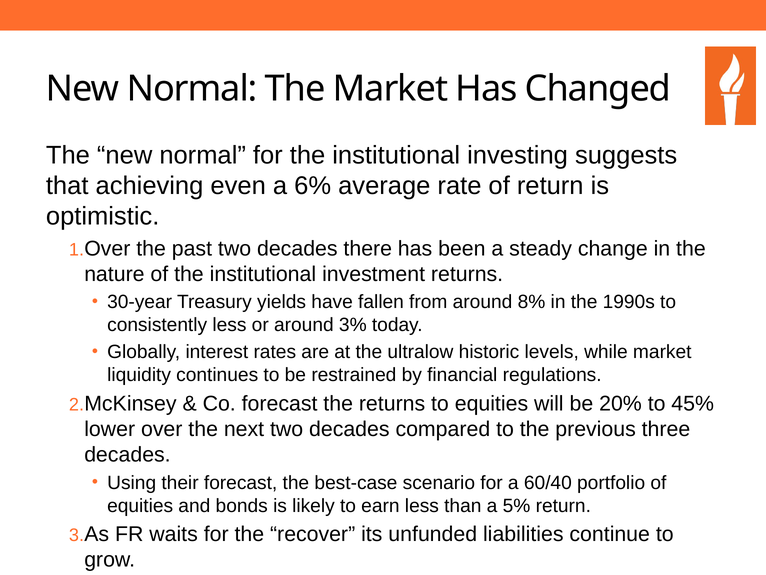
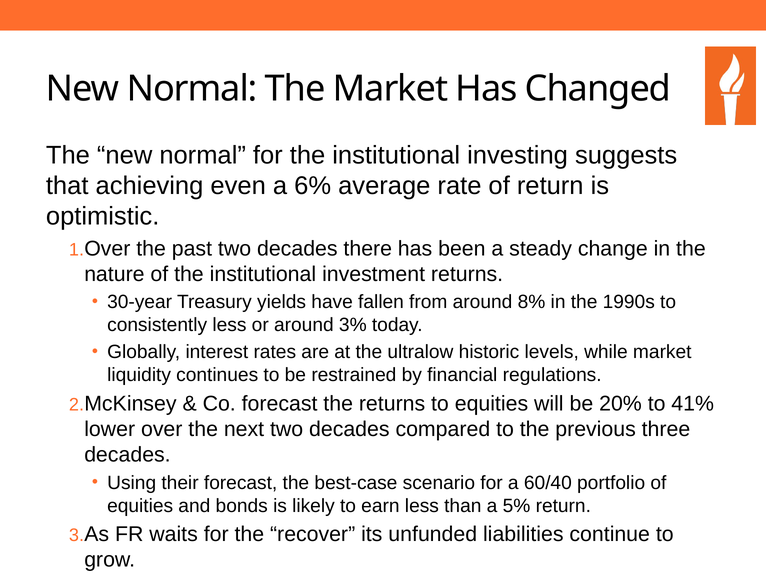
45%: 45% -> 41%
